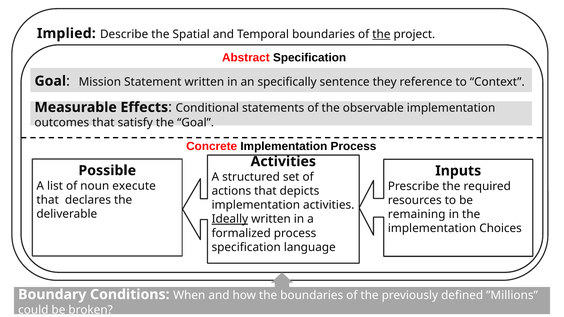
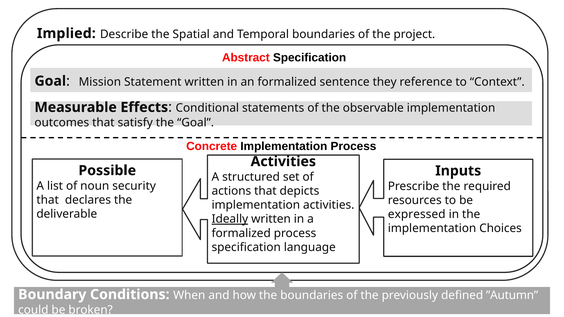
the at (381, 34) underline: present -> none
an specifically: specifically -> formalized
execute: execute -> security
remaining: remaining -> expressed
”Millions: ”Millions -> ”Autumn
